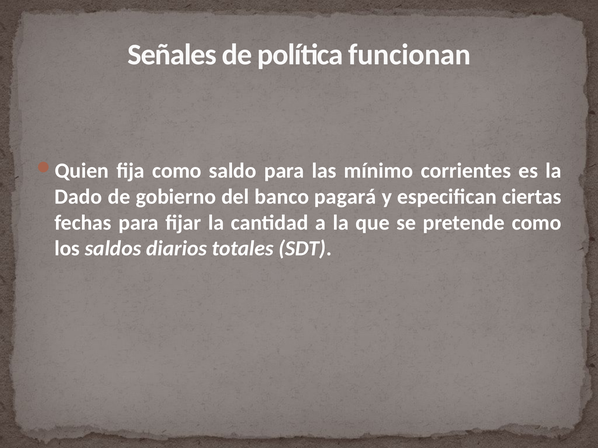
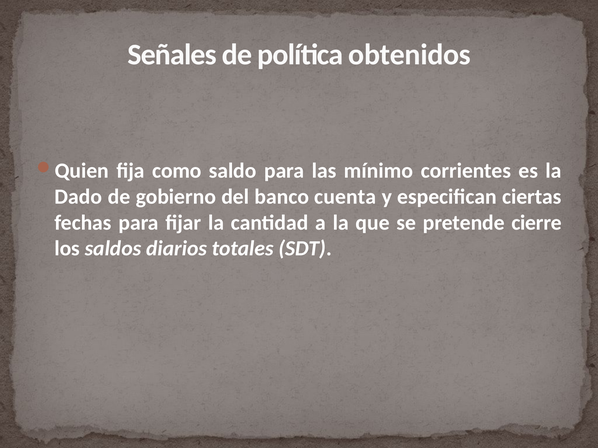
funcionan: funcionan -> obtenidos
pagará: pagará -> cuenta
pretende como: como -> cierre
